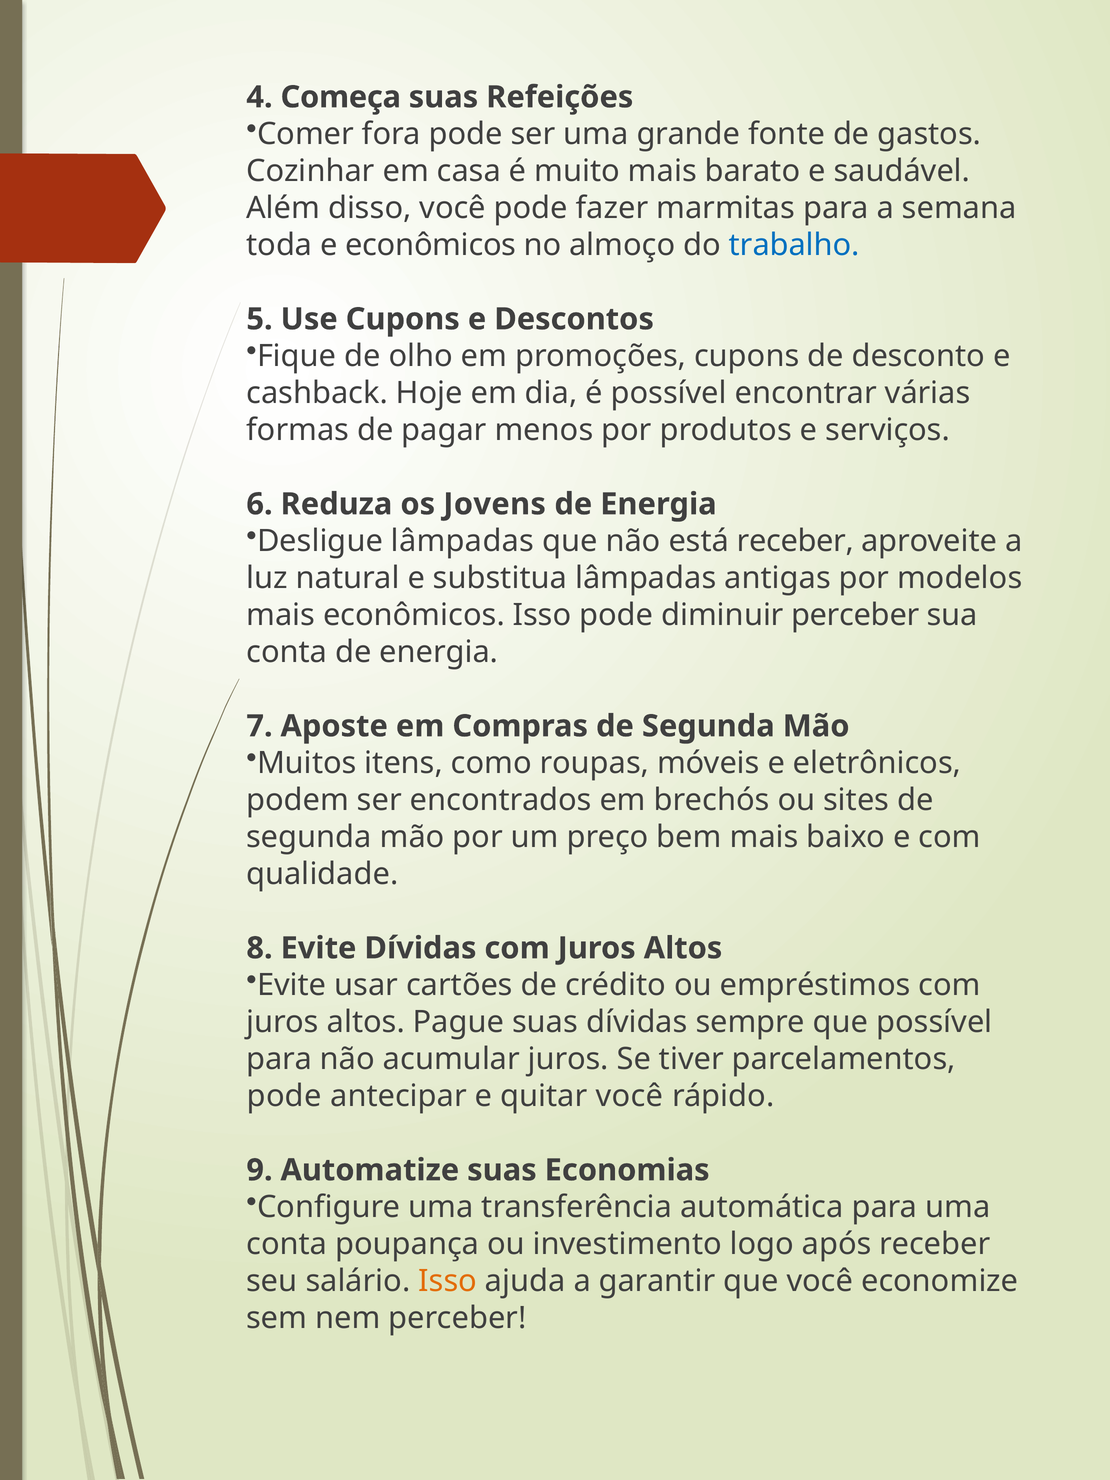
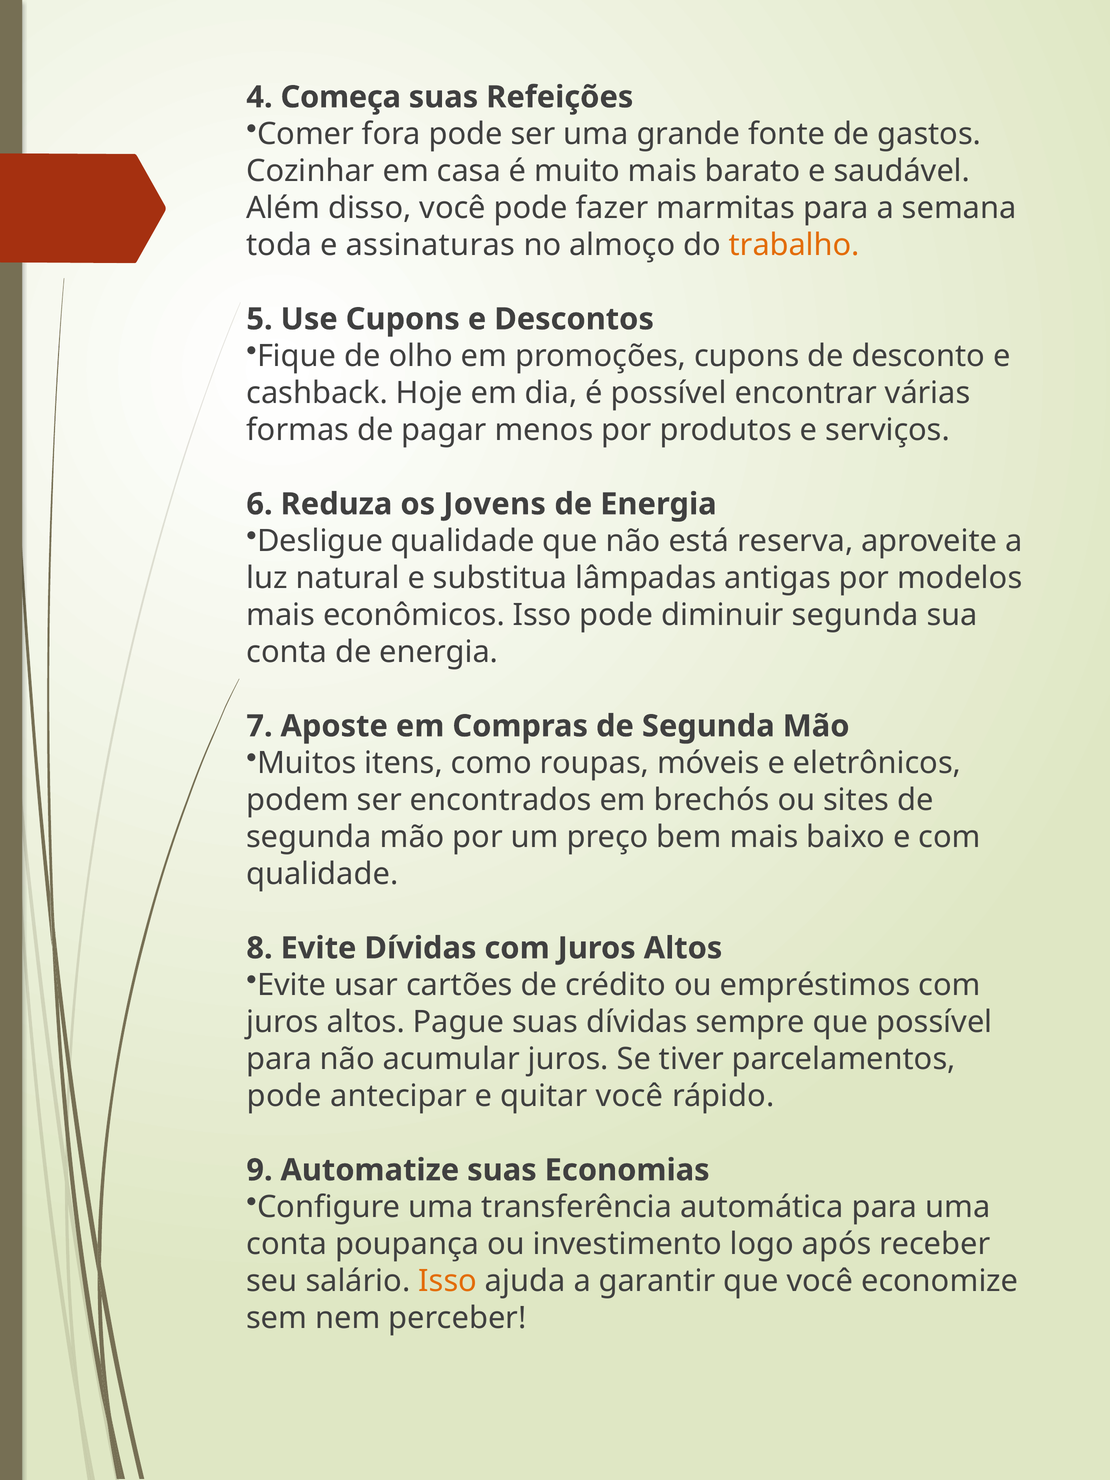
e econômicos: econômicos -> assinaturas
trabalho colour: blue -> orange
Desligue lâmpadas: lâmpadas -> qualidade
está receber: receber -> reserva
diminuir perceber: perceber -> segunda
